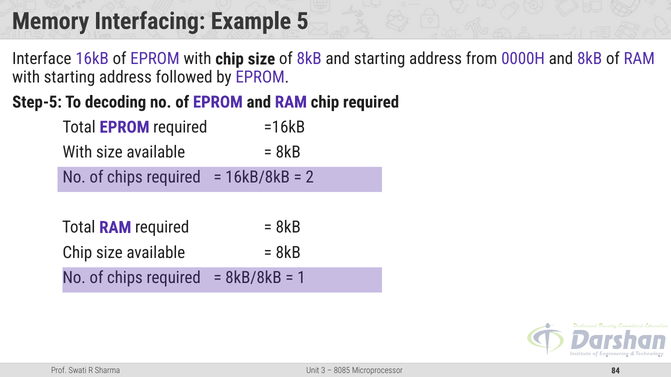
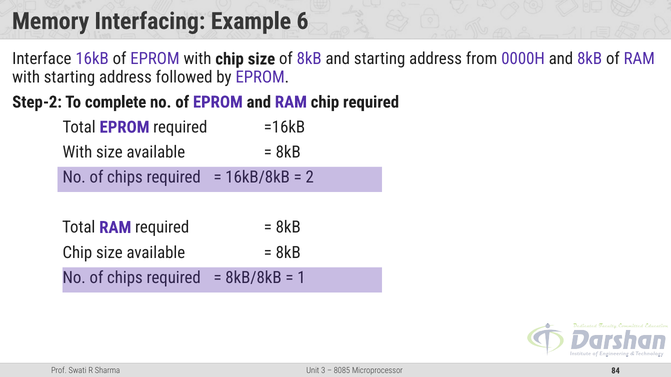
5: 5 -> 6
Step-5: Step-5 -> Step-2
decoding: decoding -> complete
